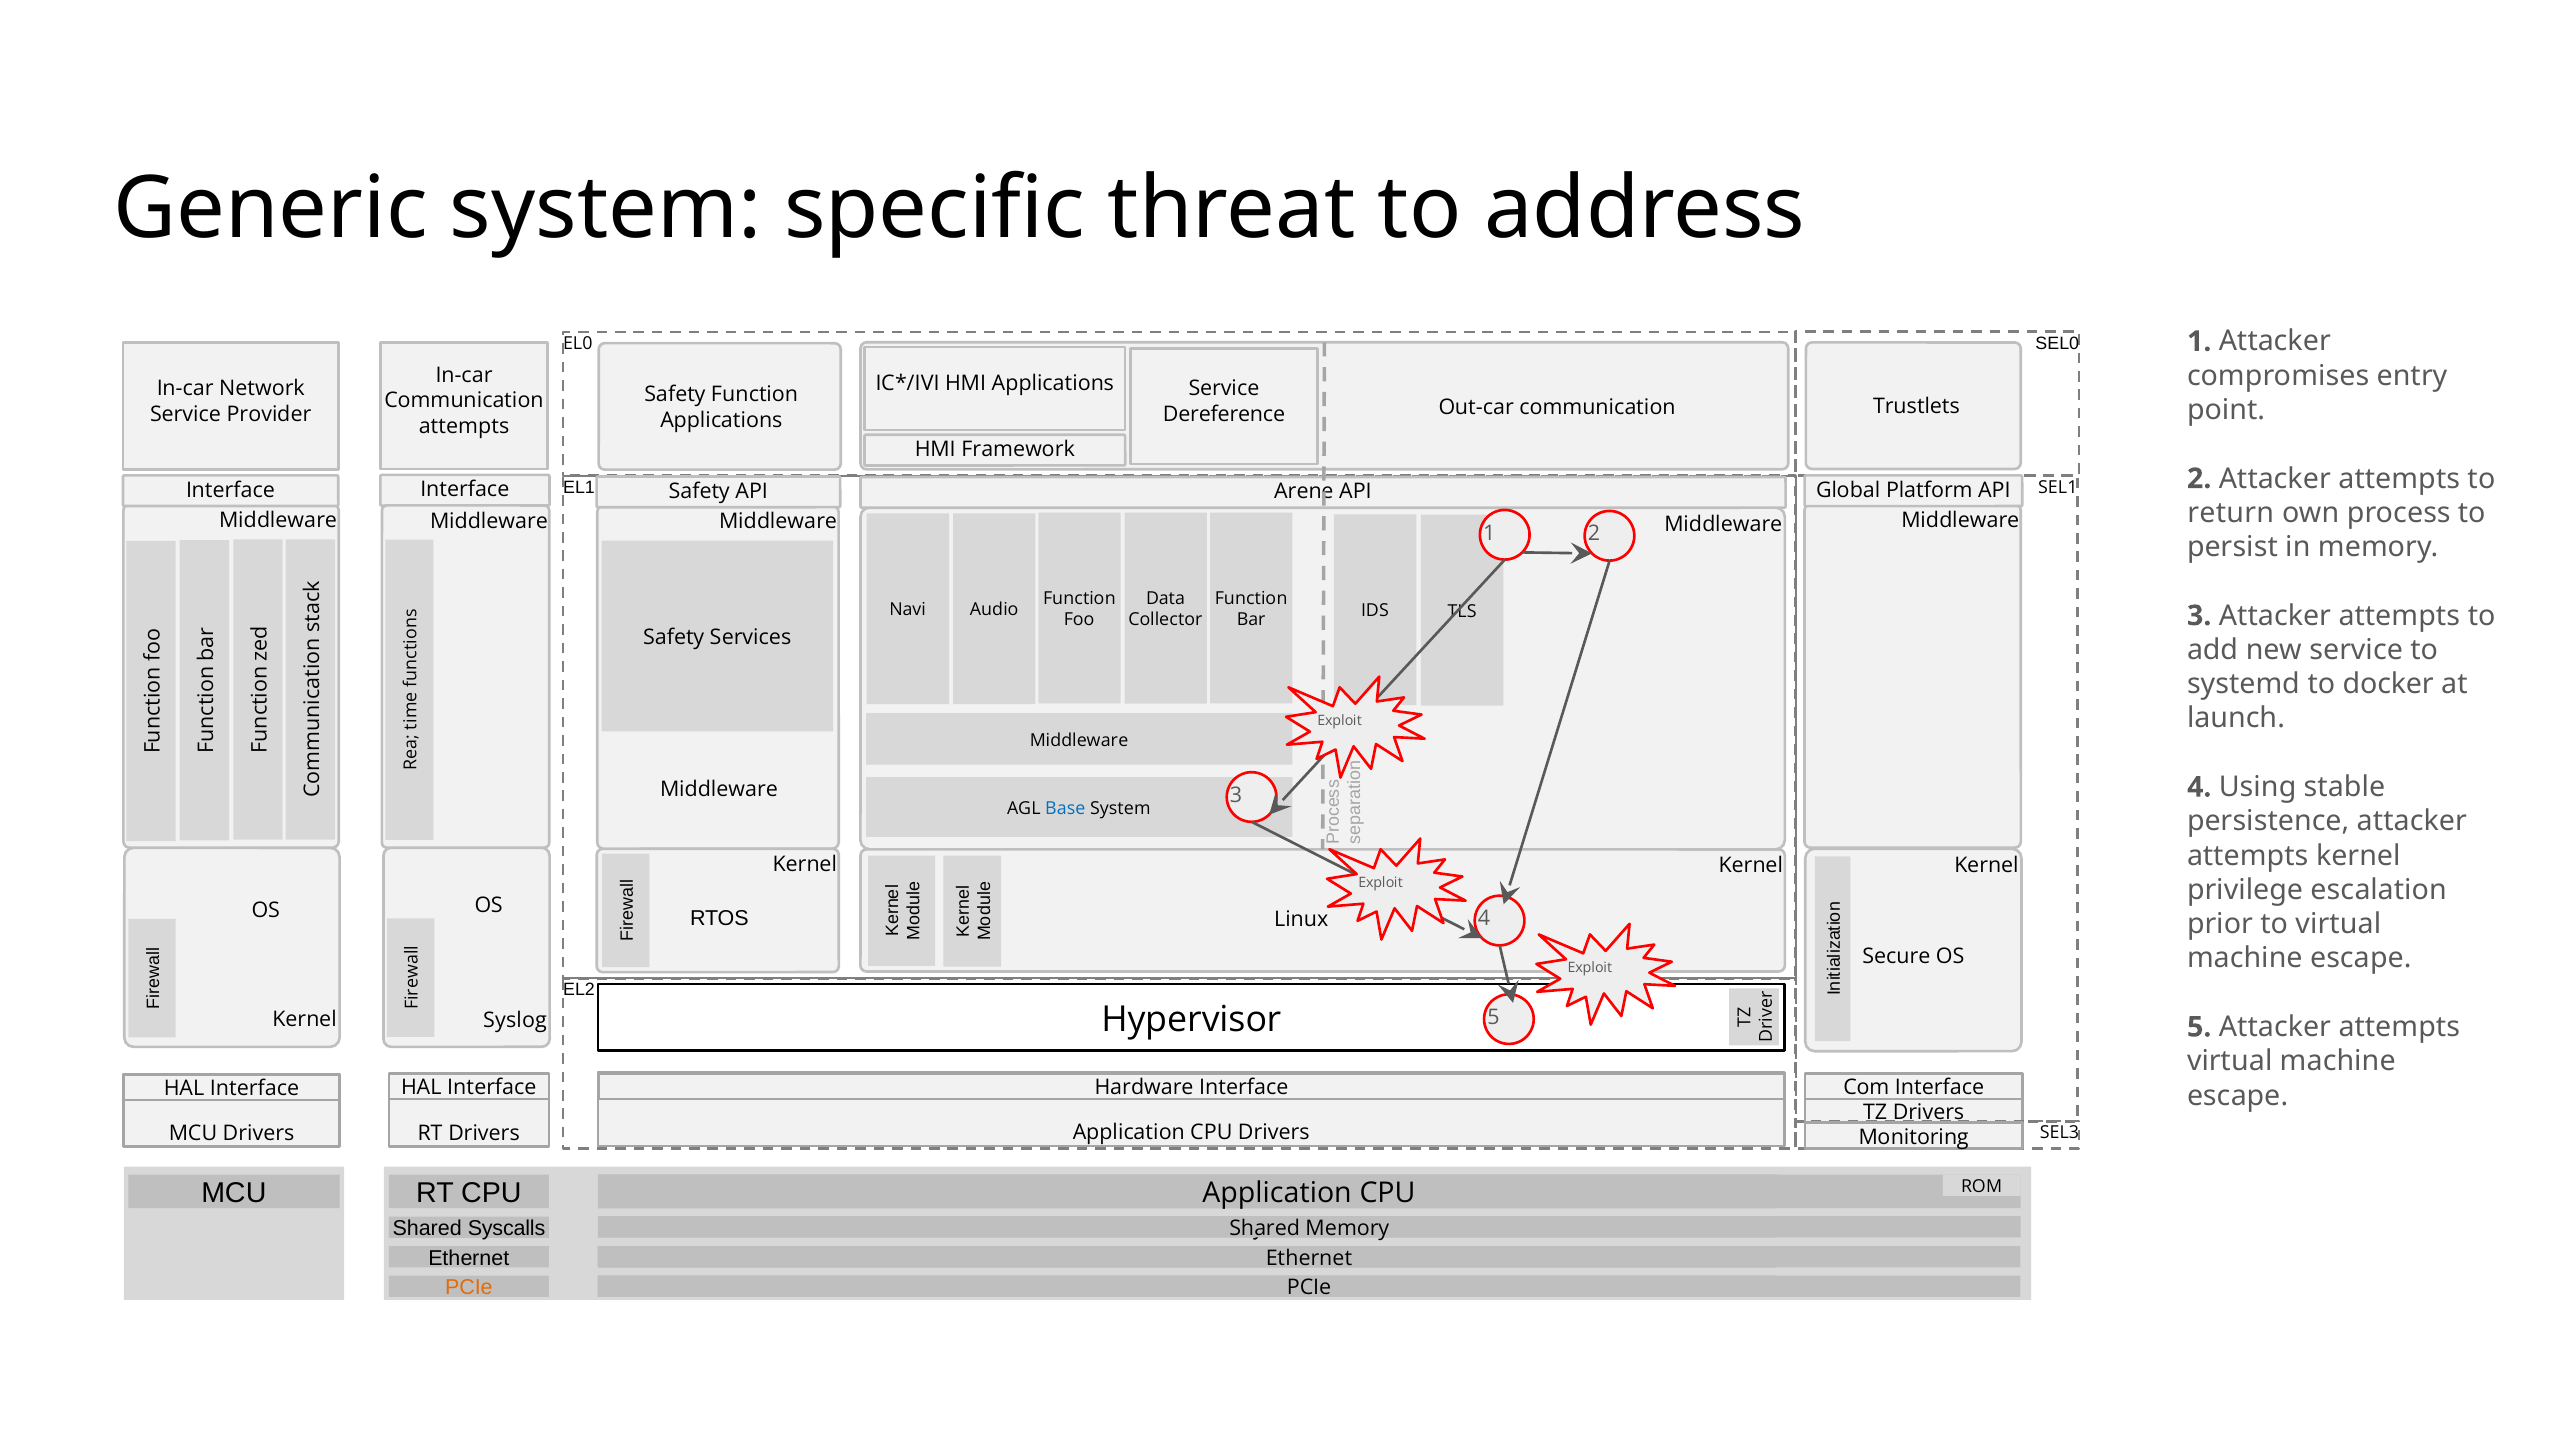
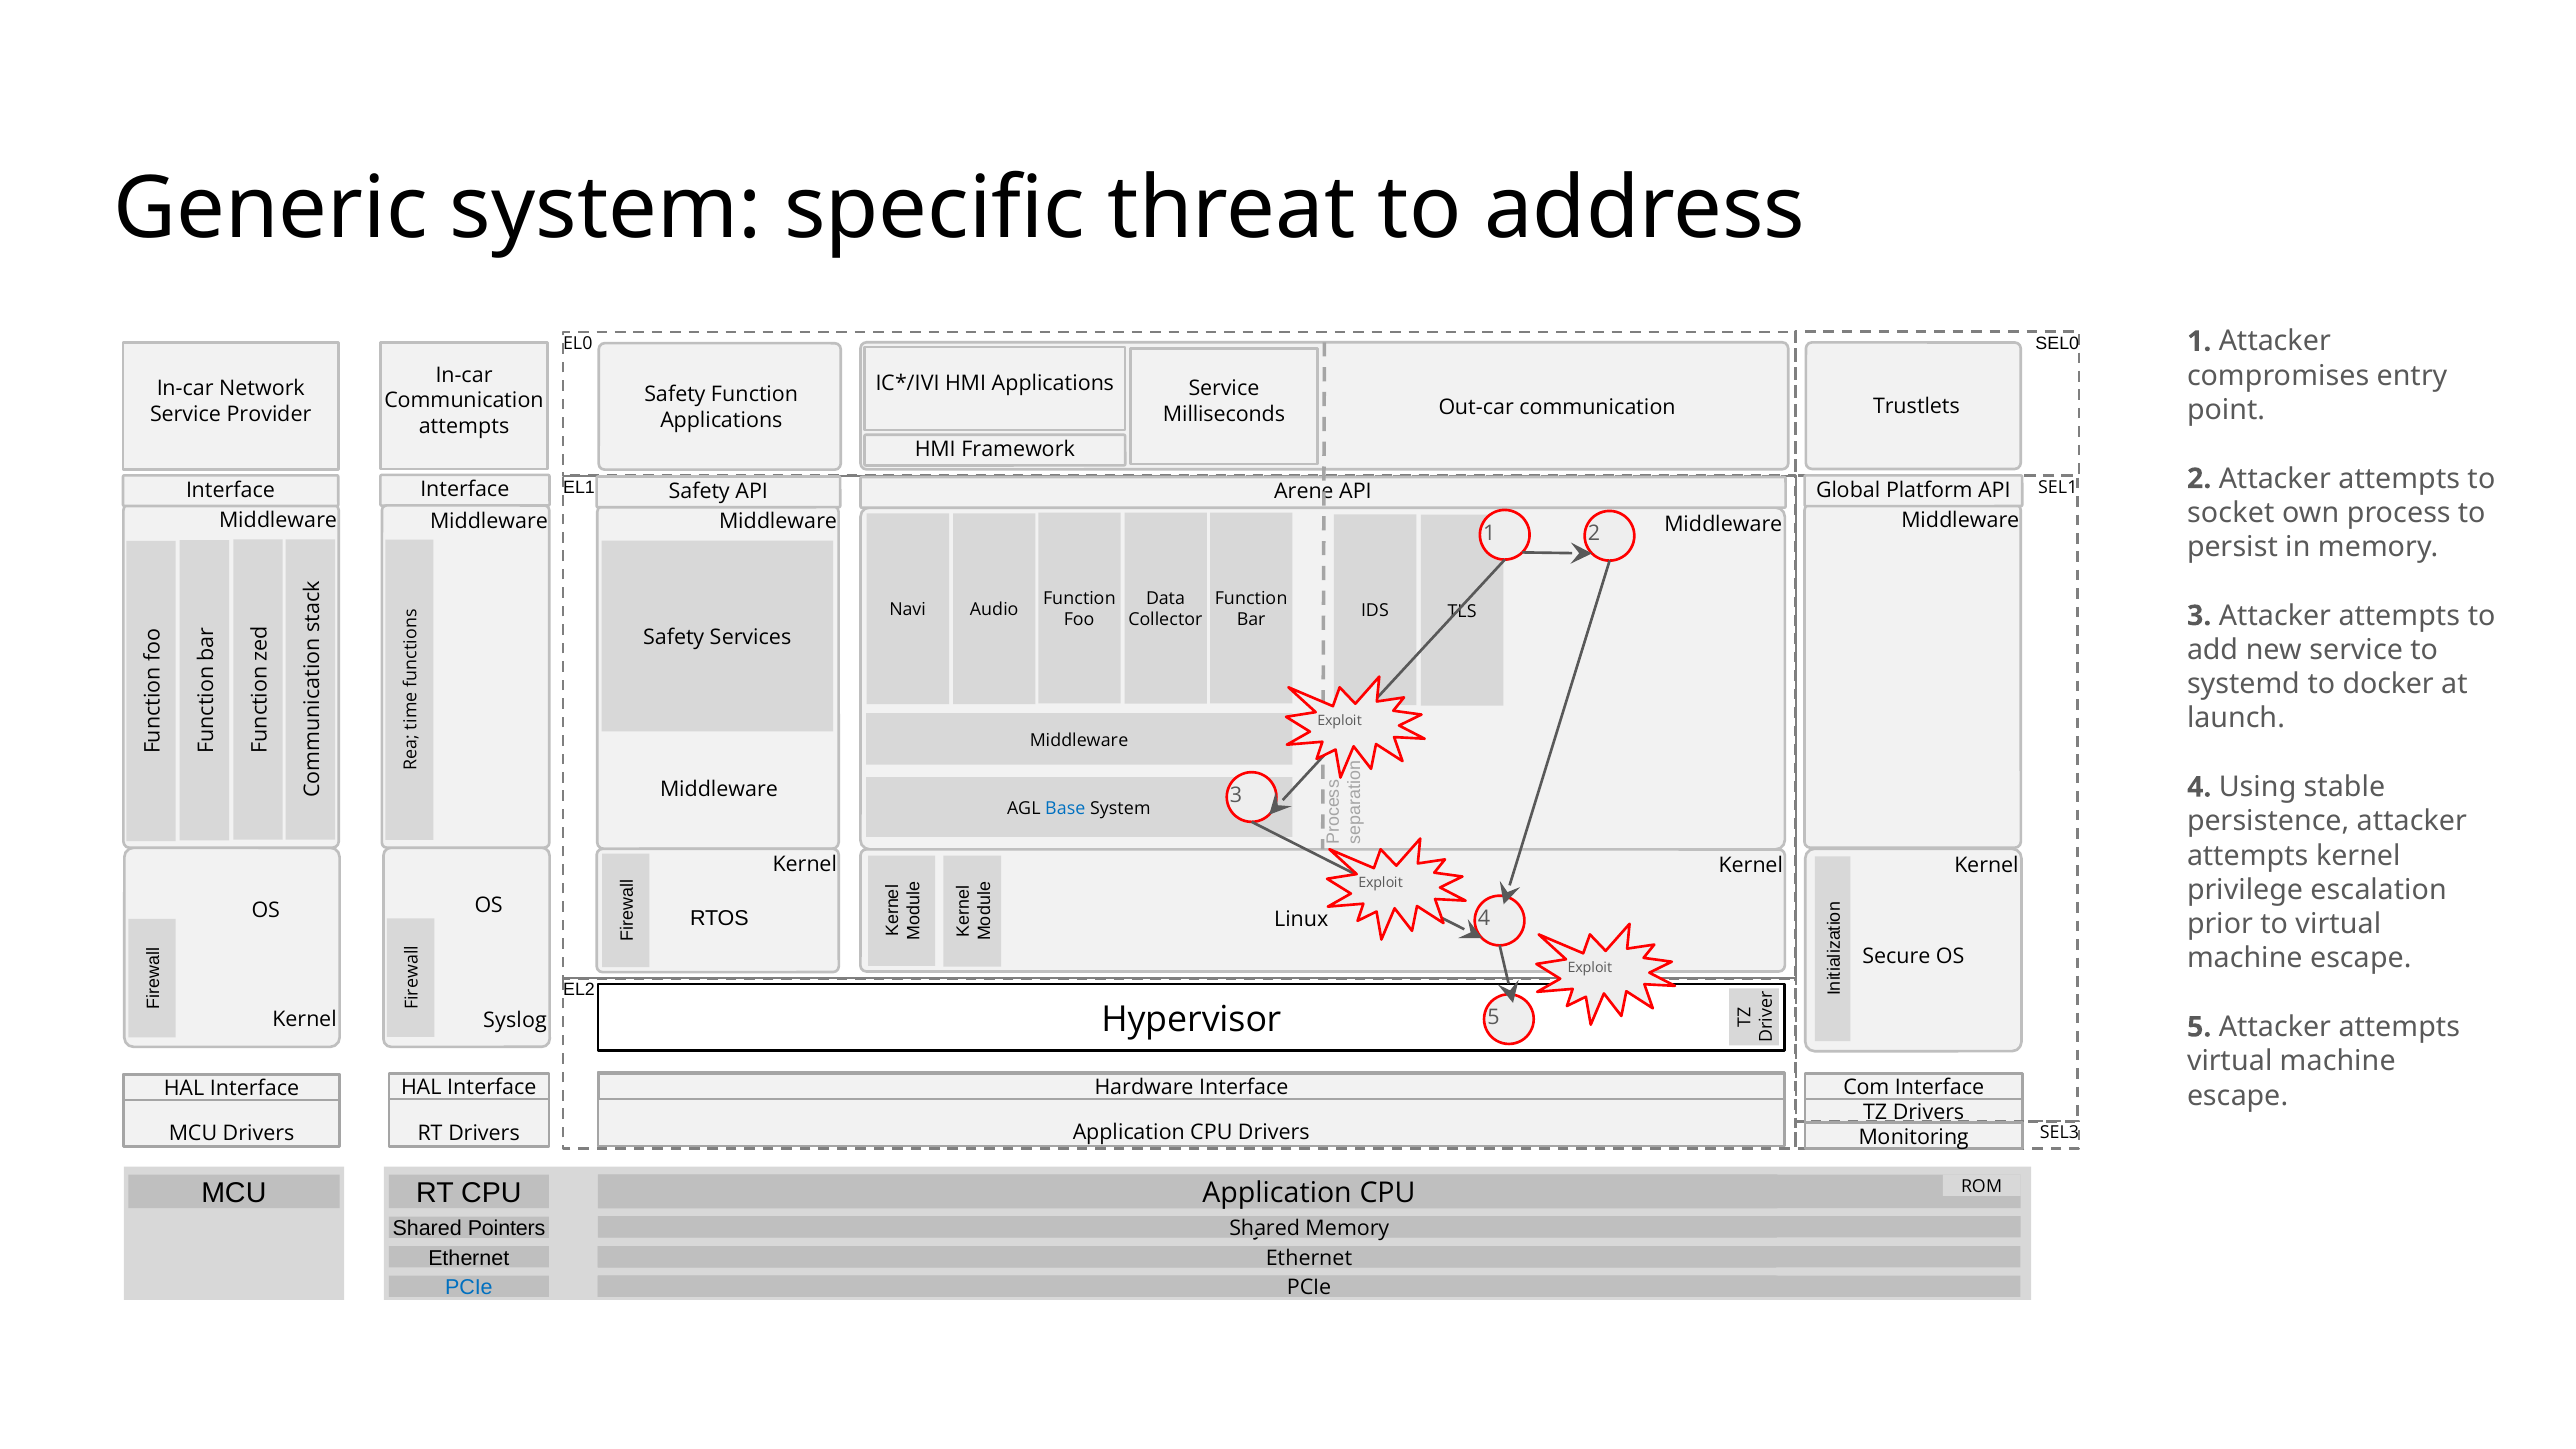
Dereference: Dereference -> Milliseconds
return: return -> socket
Syscalls: Syscalls -> Pointers
PCIe at (469, 1288) colour: orange -> blue
